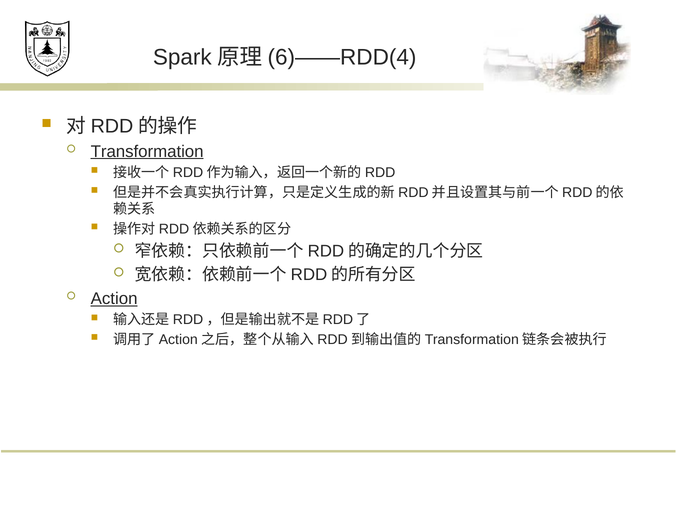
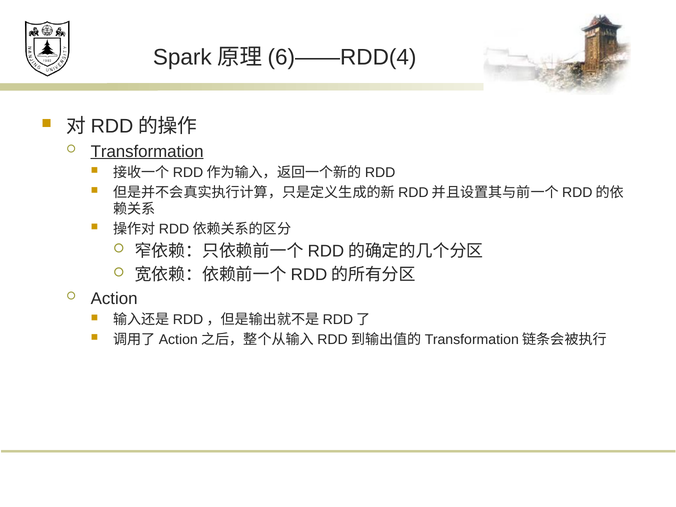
Action underline: present -> none
